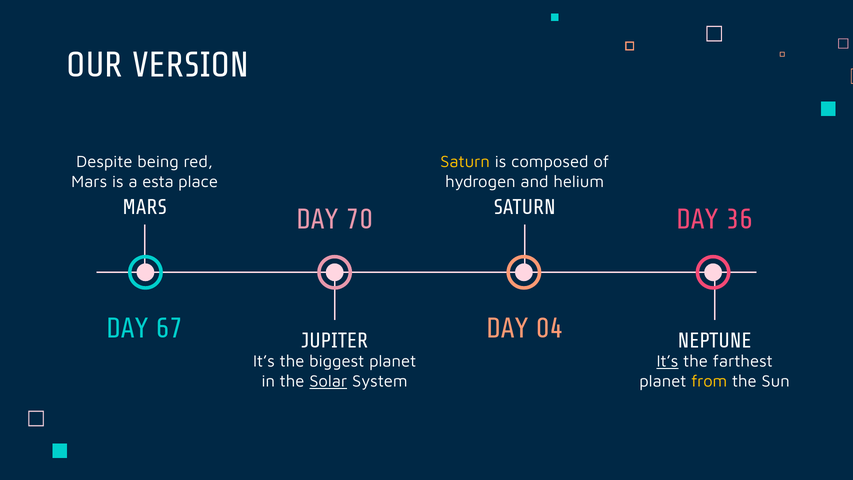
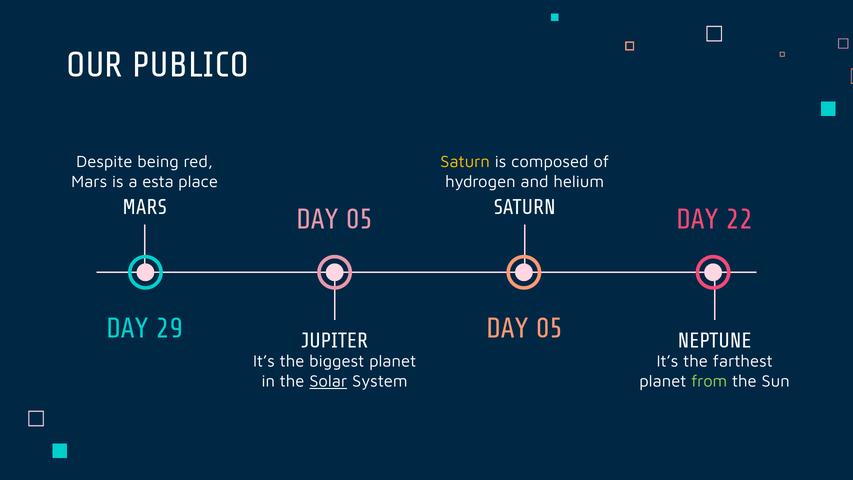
VERSION: VERSION -> PUBLICO
70 at (360, 219): 70 -> 05
36: 36 -> 22
67: 67 -> 29
04 at (550, 328): 04 -> 05
It’s at (667, 361) underline: present -> none
from colour: yellow -> light green
